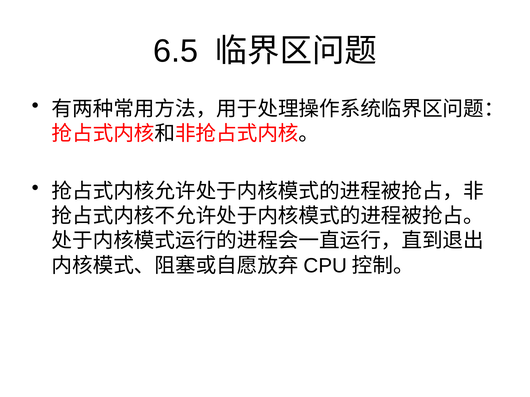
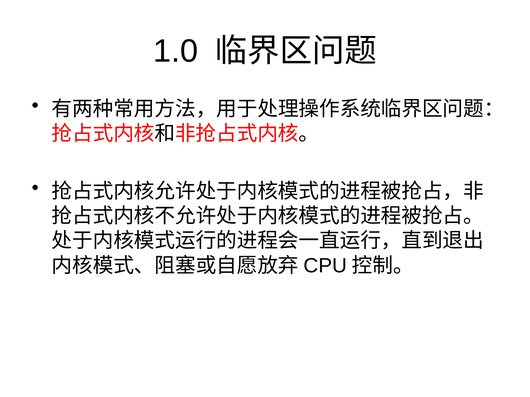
6.5: 6.5 -> 1.0
